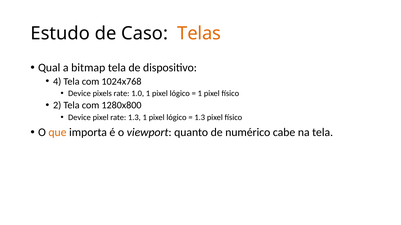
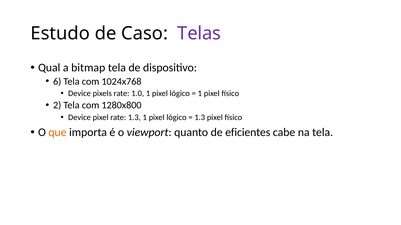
Telas colour: orange -> purple
4: 4 -> 6
numérico: numérico -> eficientes
